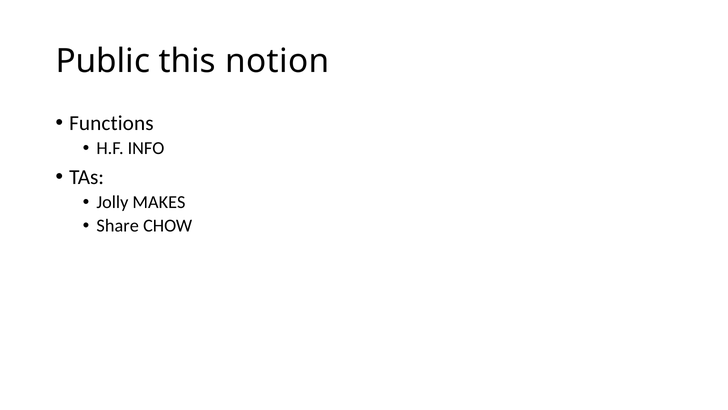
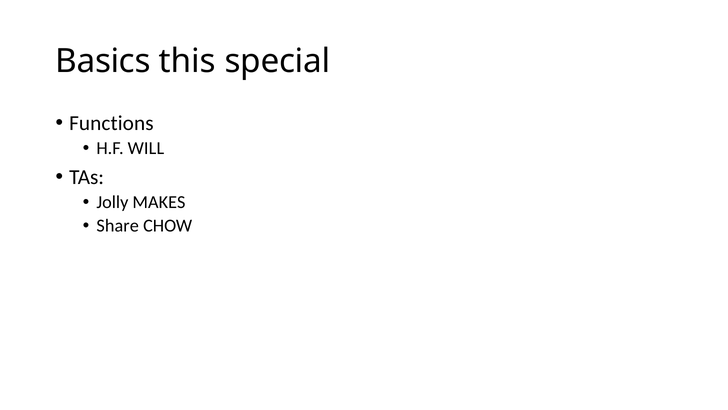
Public: Public -> Basics
notion: notion -> special
INFO: INFO -> WILL
